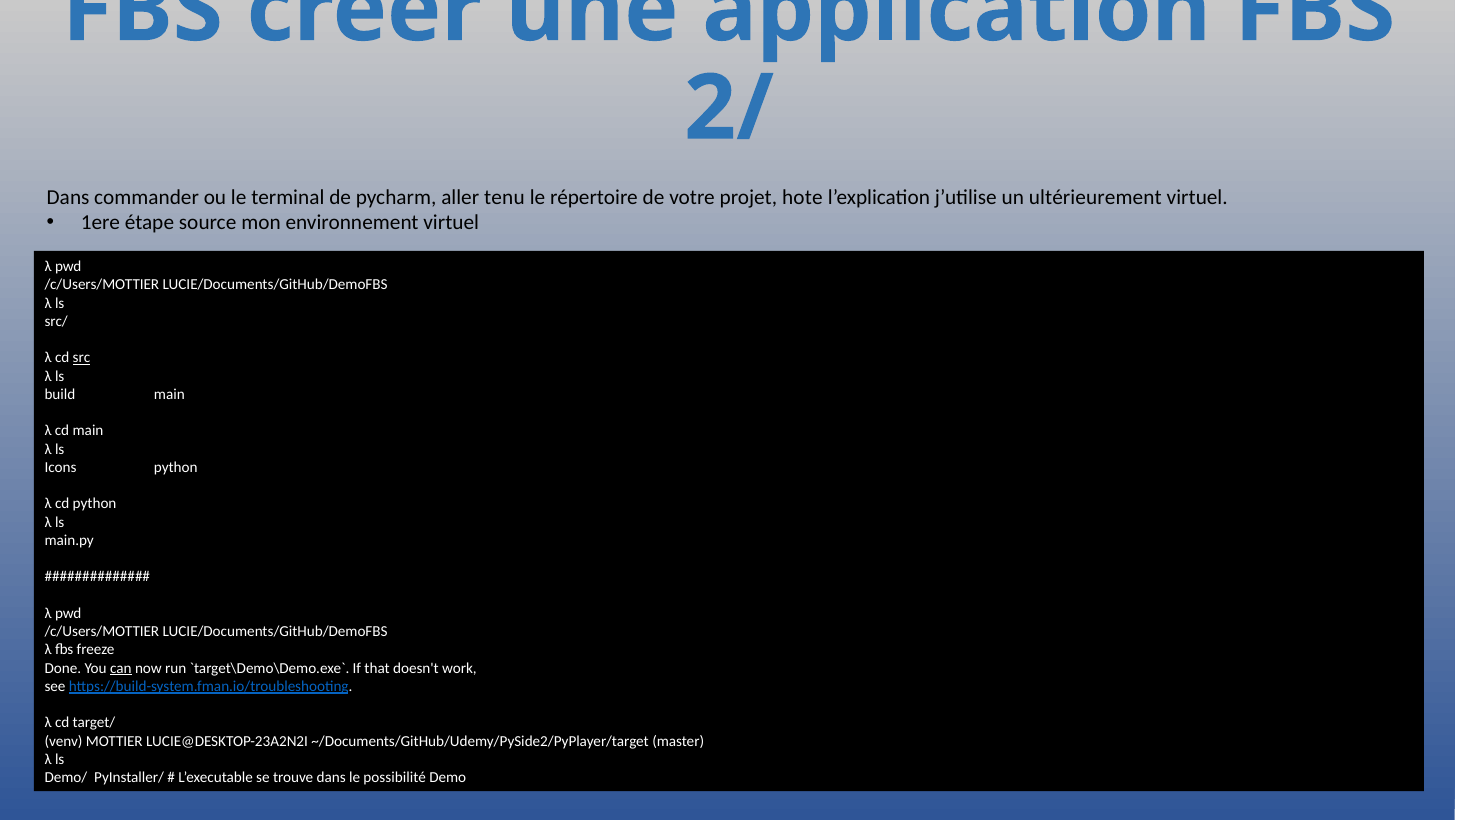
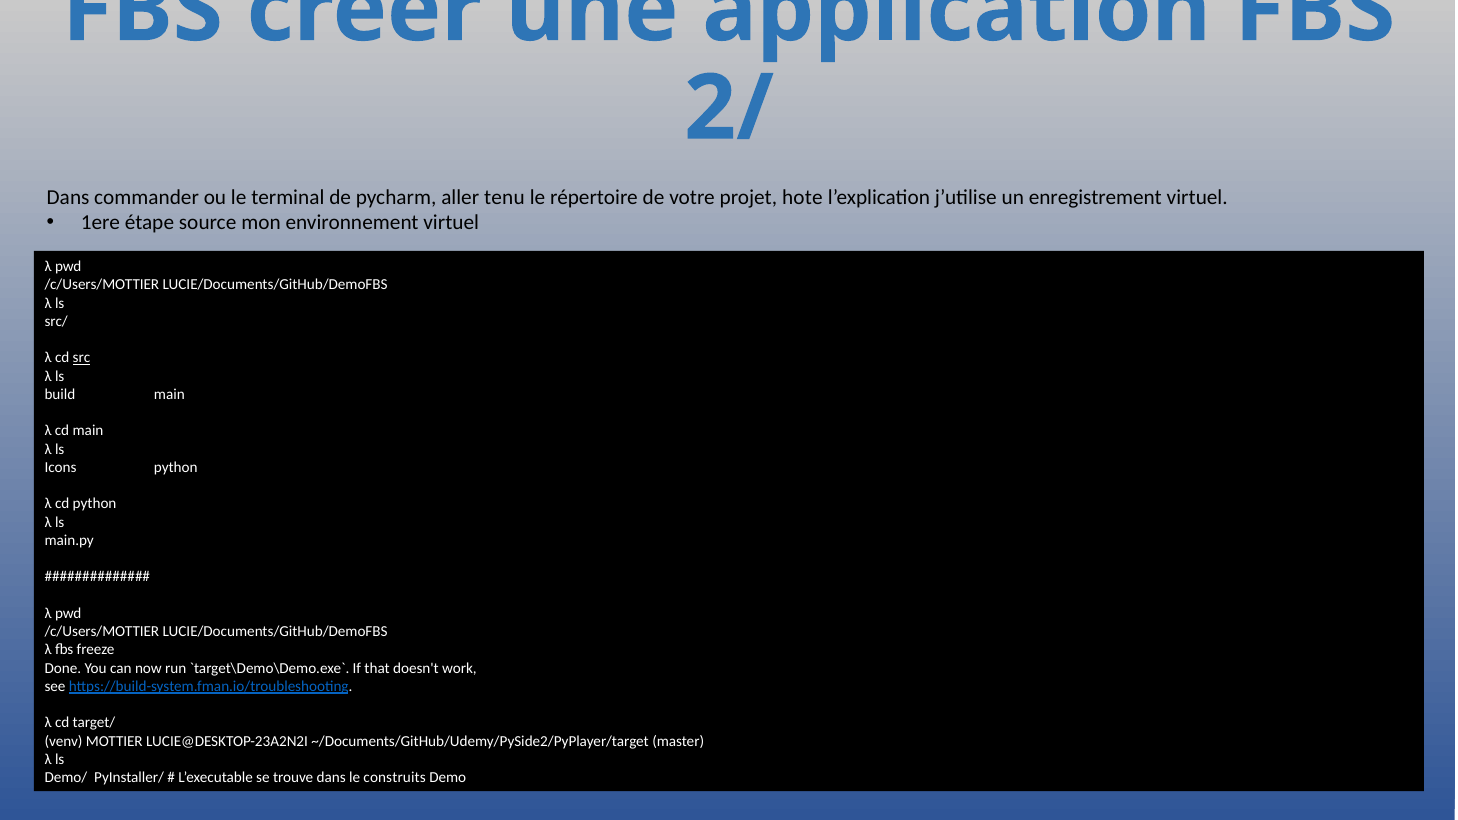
ultérieurement: ultérieurement -> enregistrement
can underline: present -> none
possibilité: possibilité -> construits
